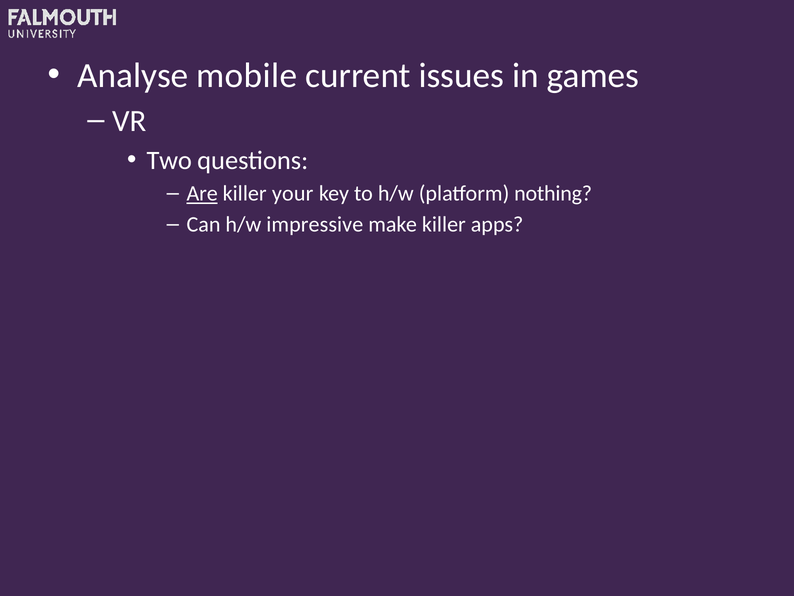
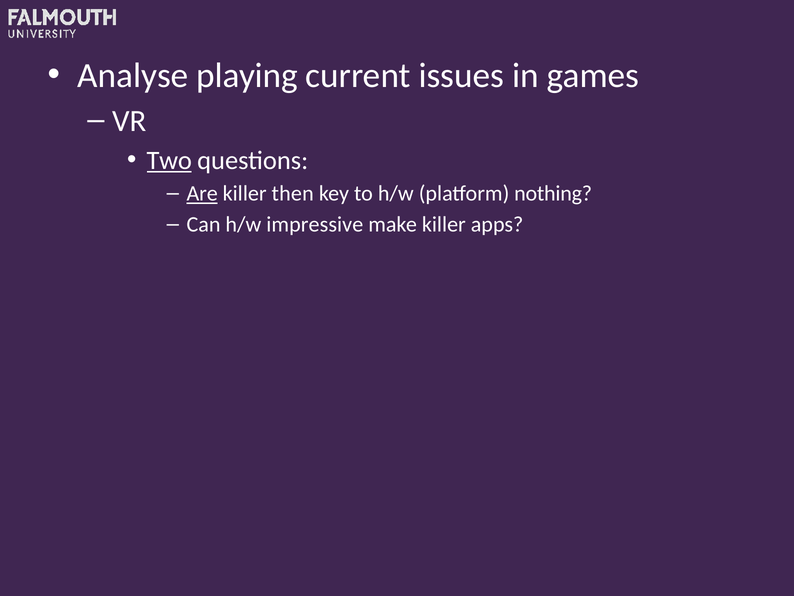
mobile: mobile -> playing
Two underline: none -> present
your: your -> then
